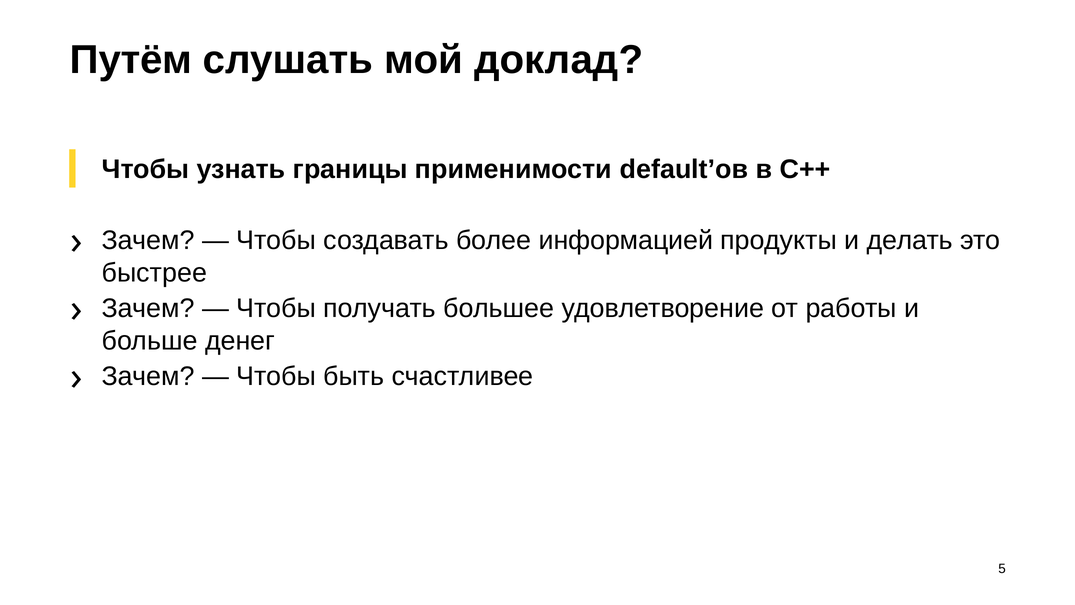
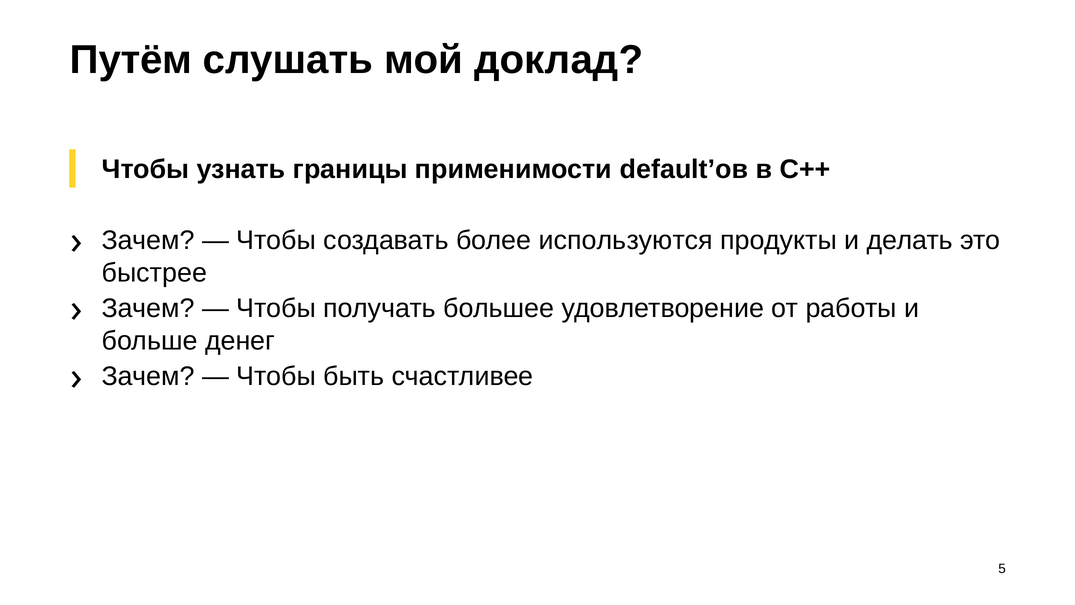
информацией: информацией -> используются
